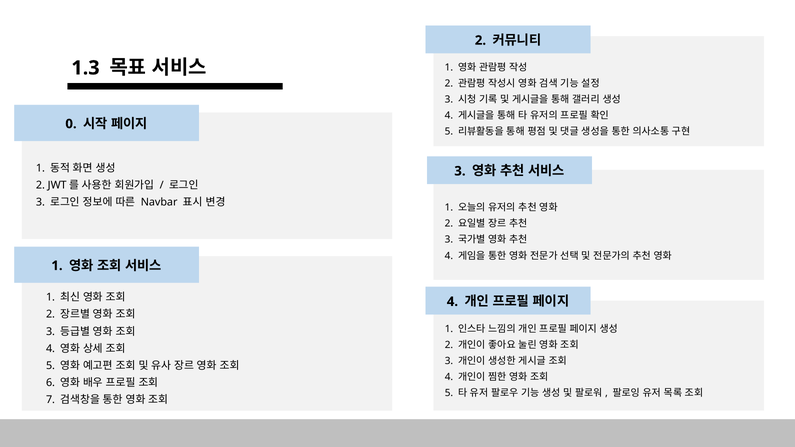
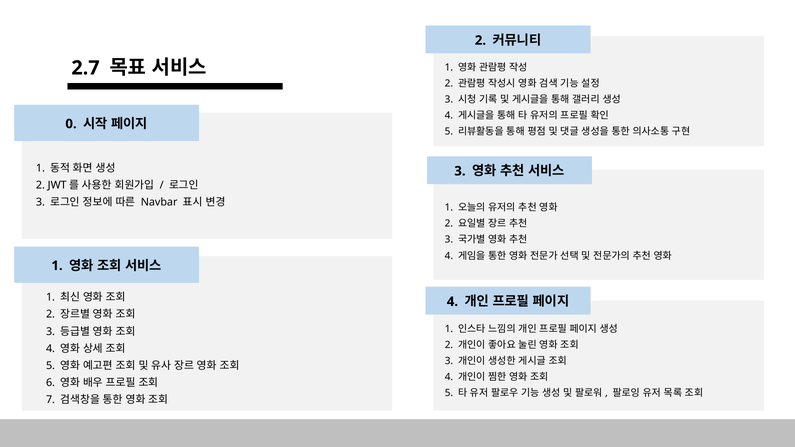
1.3: 1.3 -> 2.7
